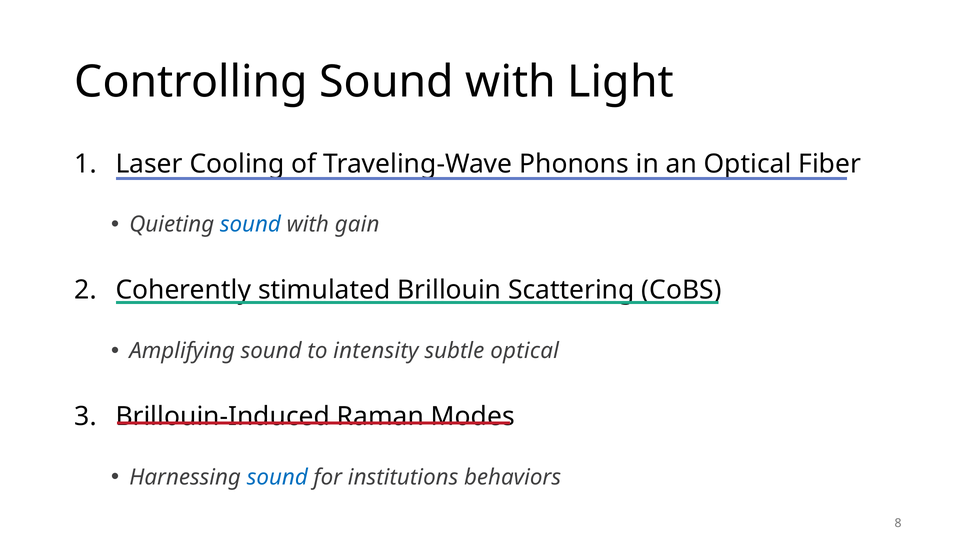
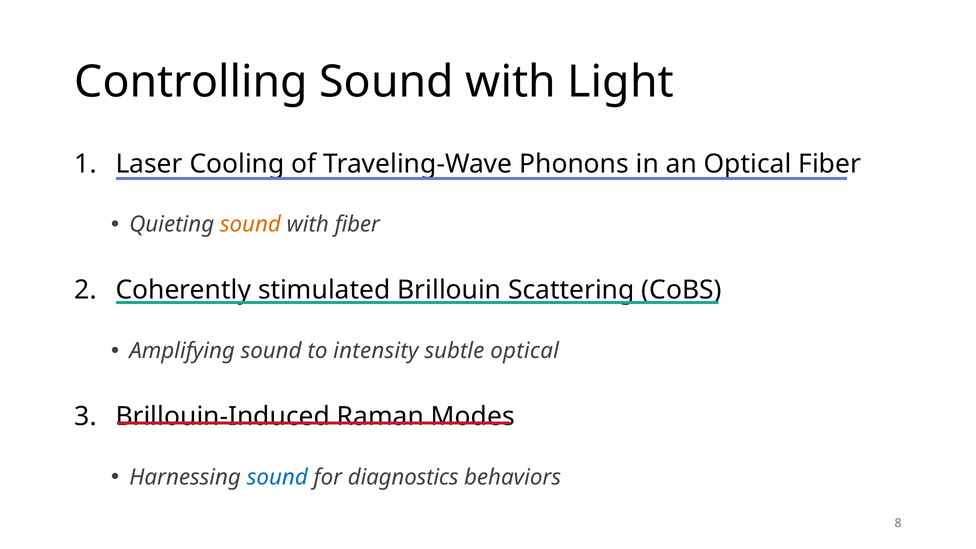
sound at (250, 225) colour: blue -> orange
with gain: gain -> fiber
institutions: institutions -> diagnostics
